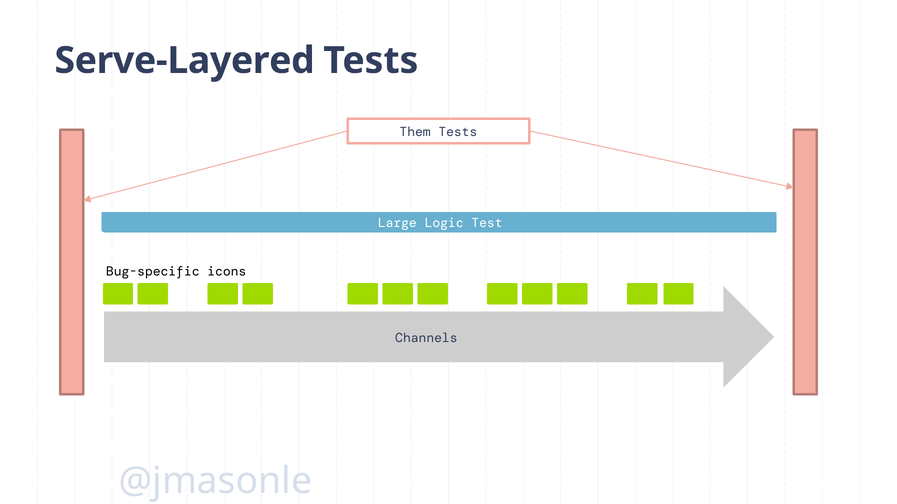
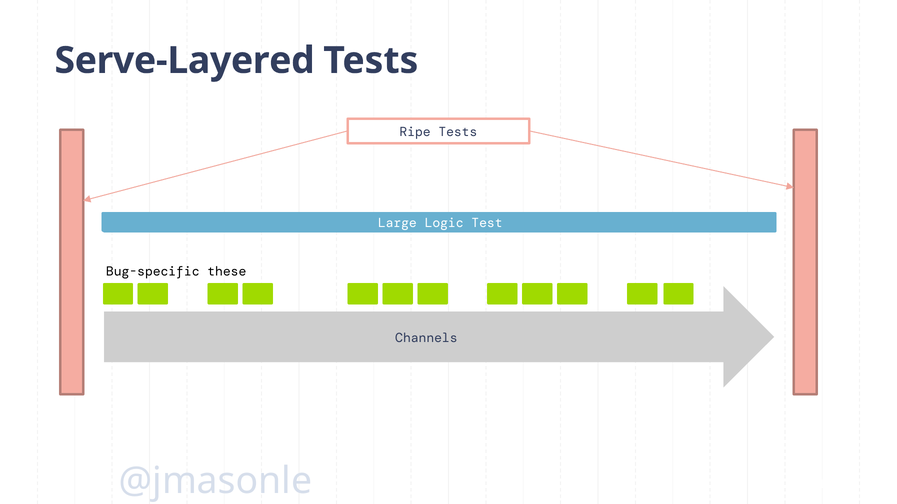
Them: Them -> Ripe
icons: icons -> these
